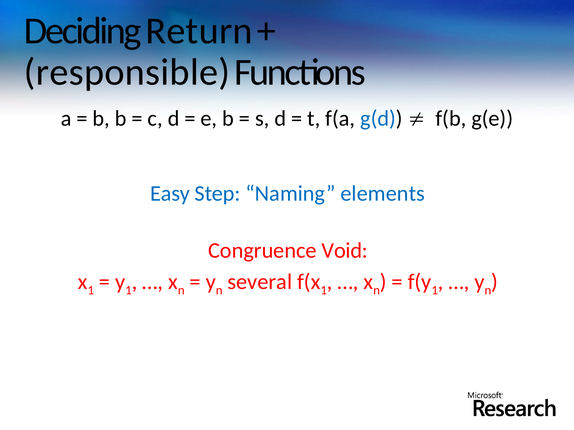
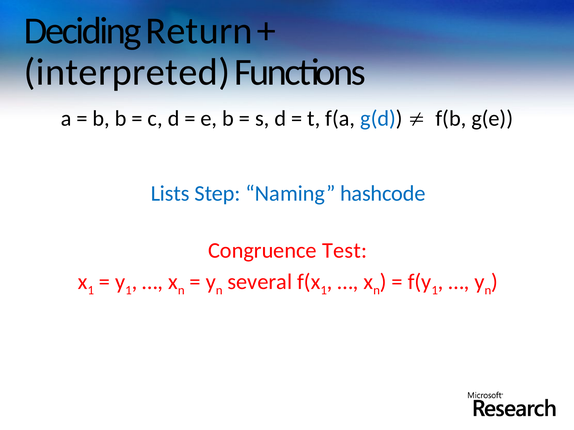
responsible: responsible -> interpreted
Easy: Easy -> Lists
elements: elements -> hashcode
Void: Void -> Test
